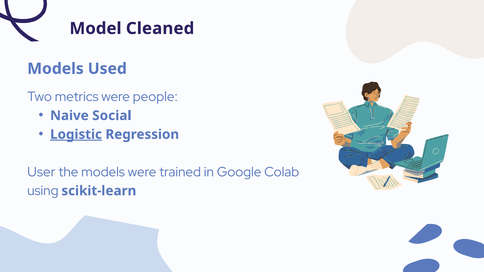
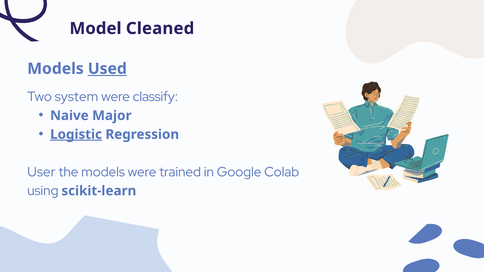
Used underline: none -> present
metrics: metrics -> system
people: people -> classify
Social: Social -> Major
